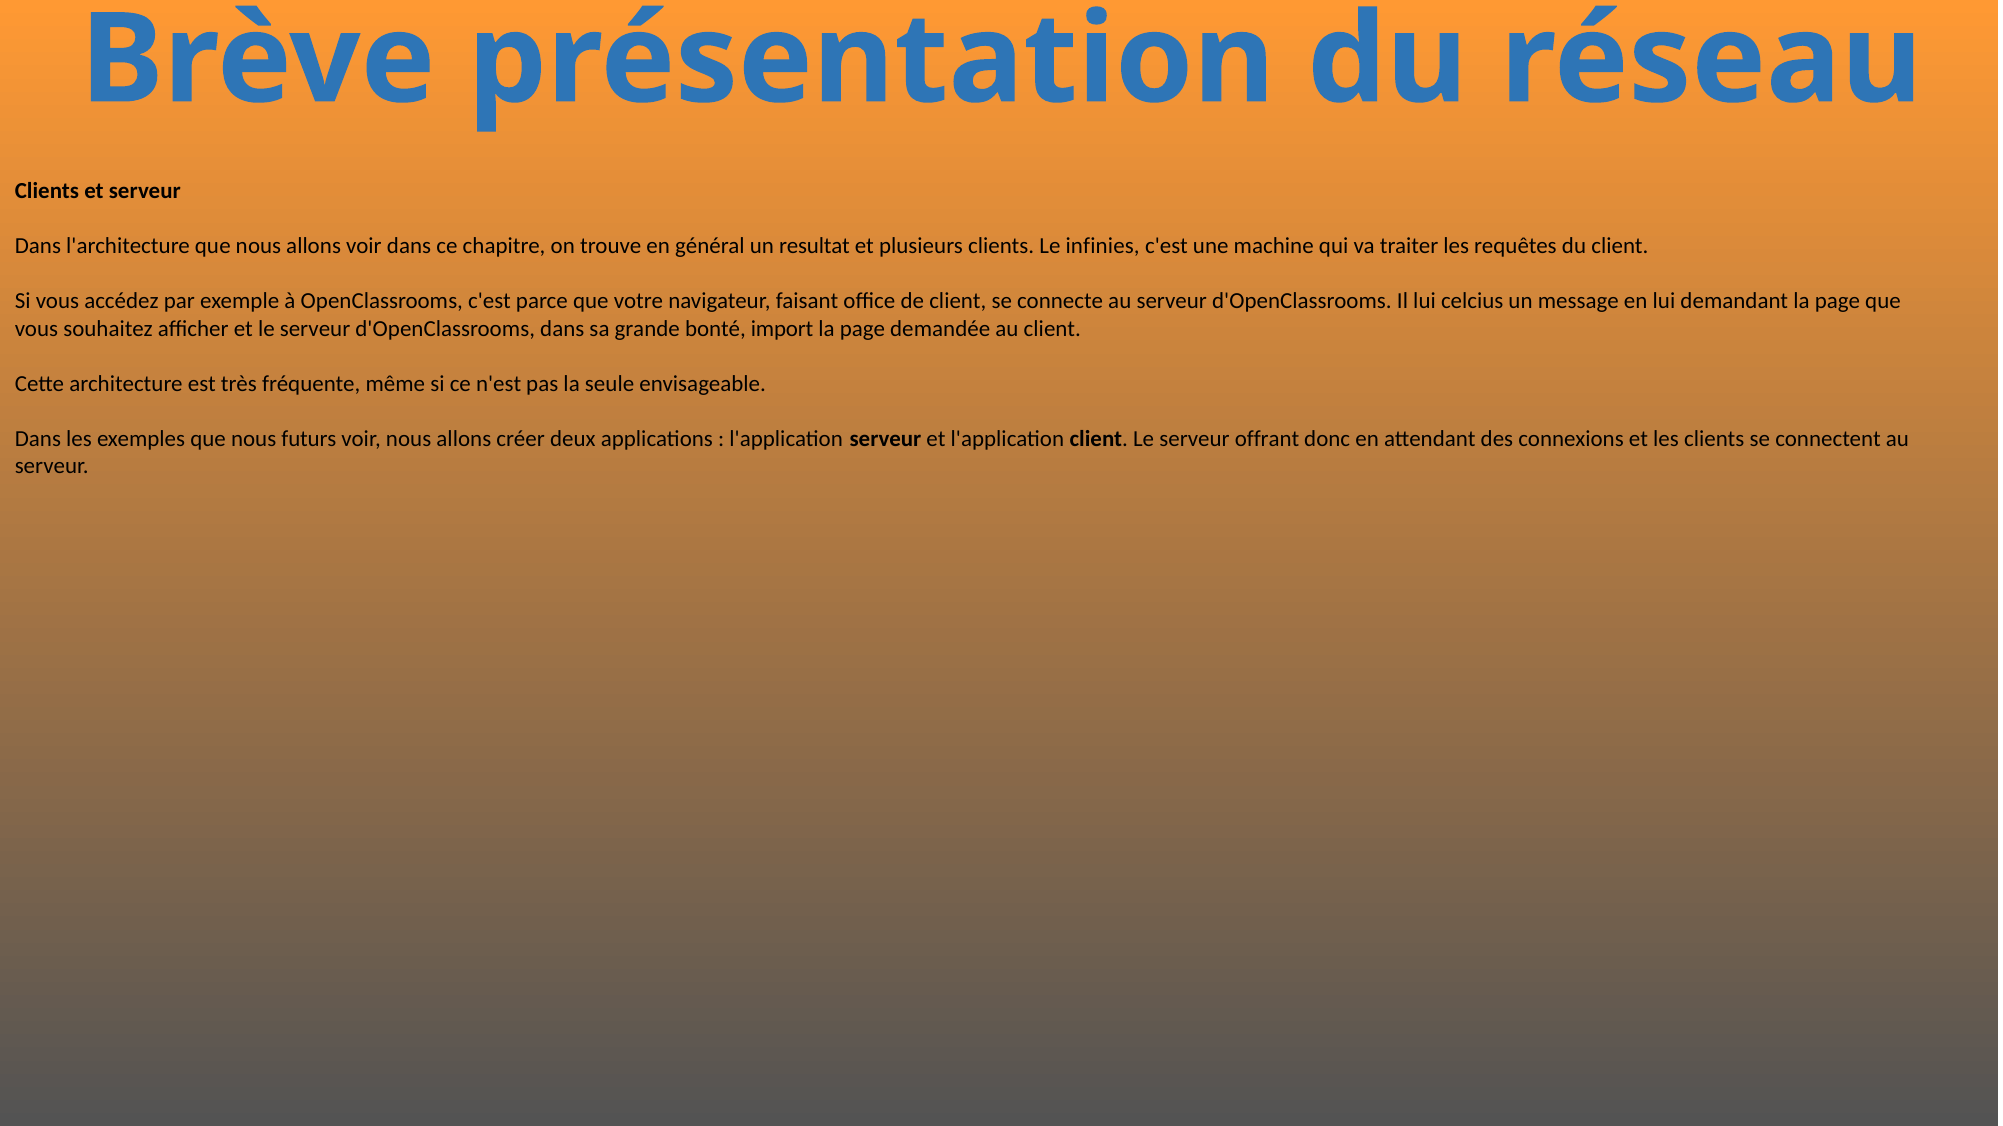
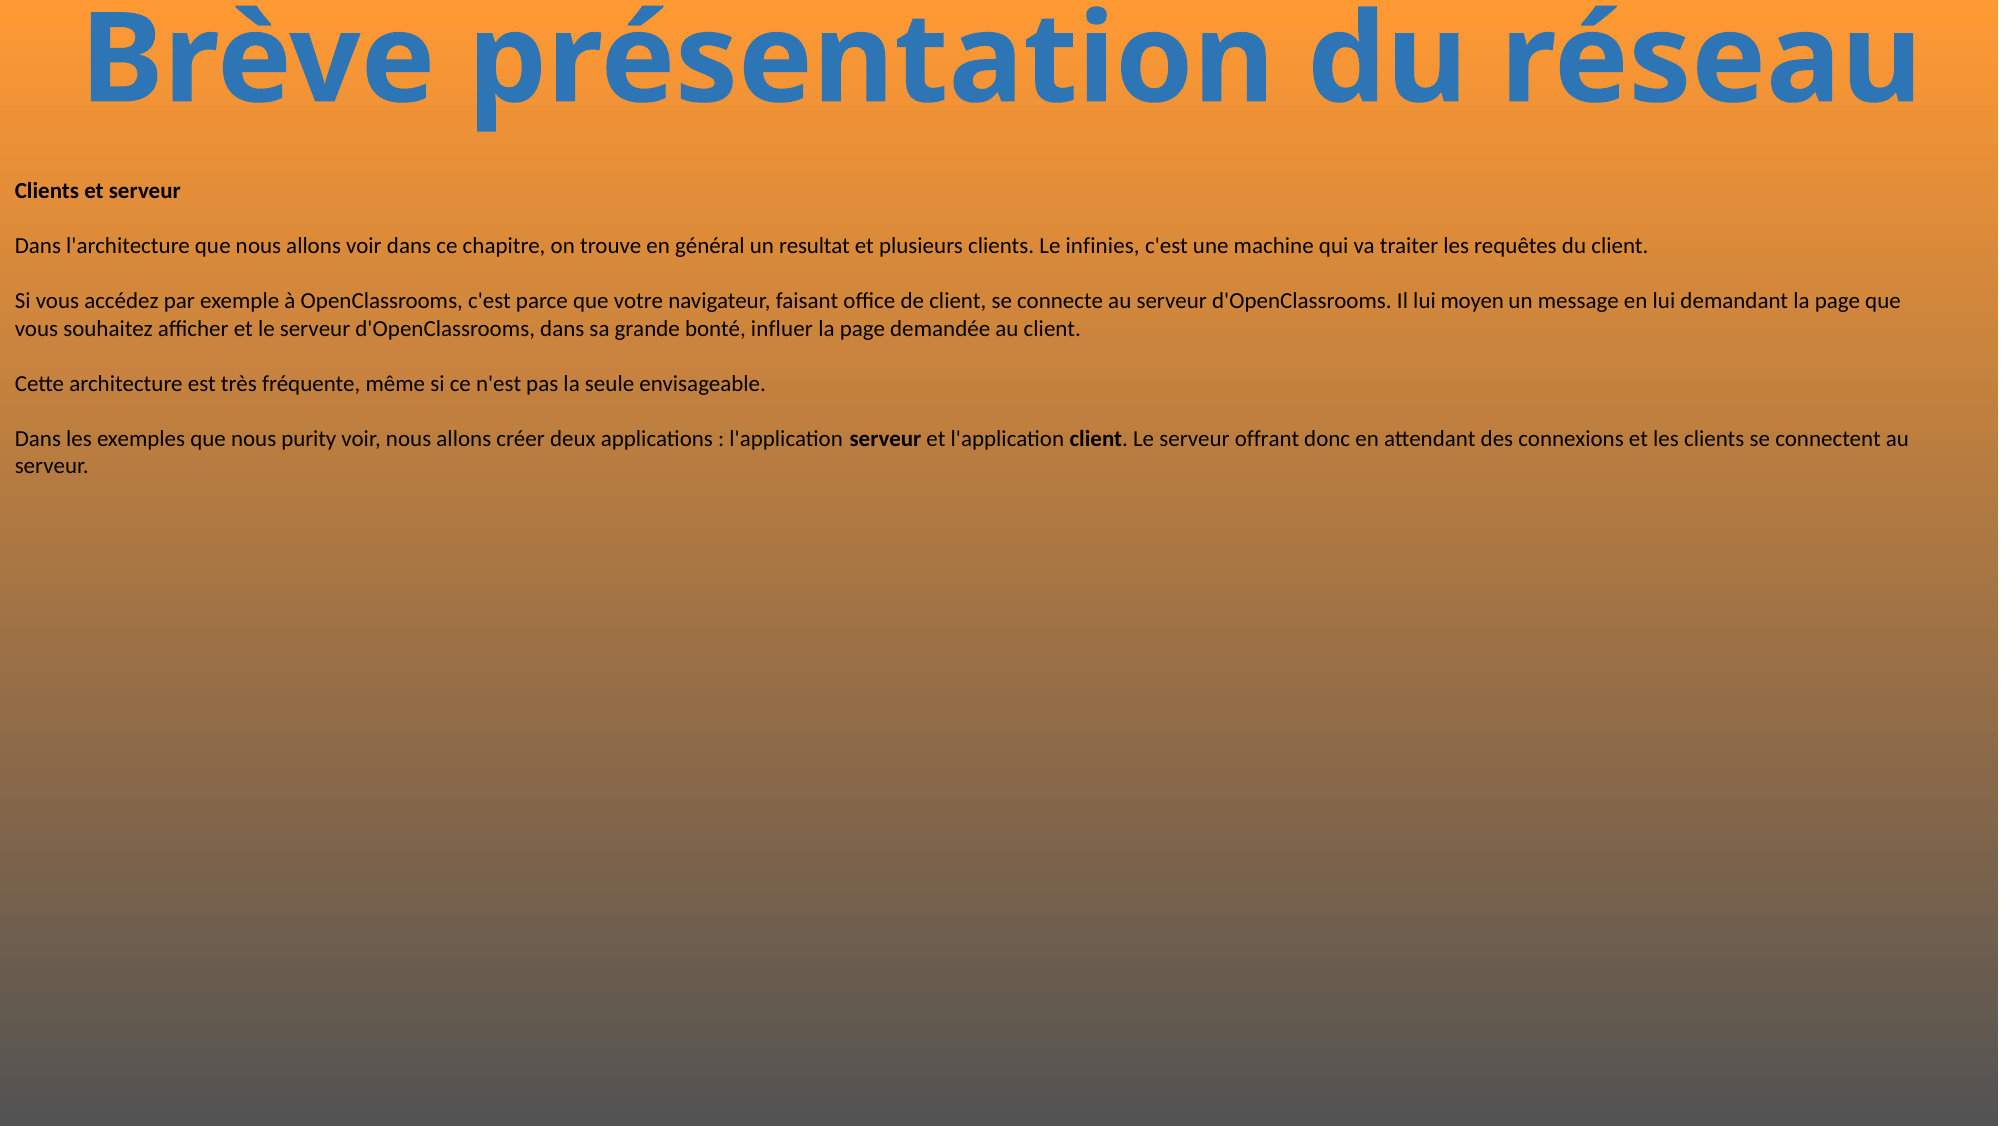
celcius: celcius -> moyen
import: import -> influer
futurs: futurs -> purity
